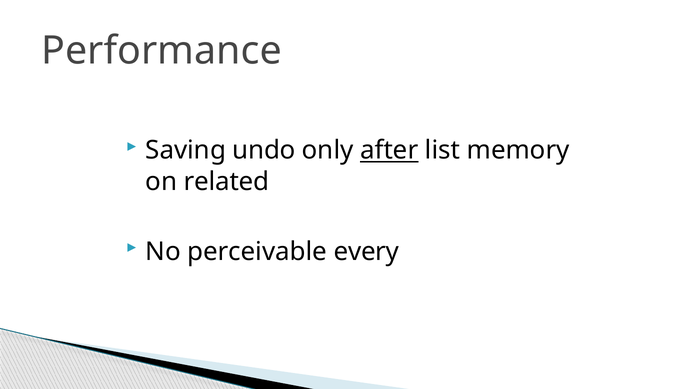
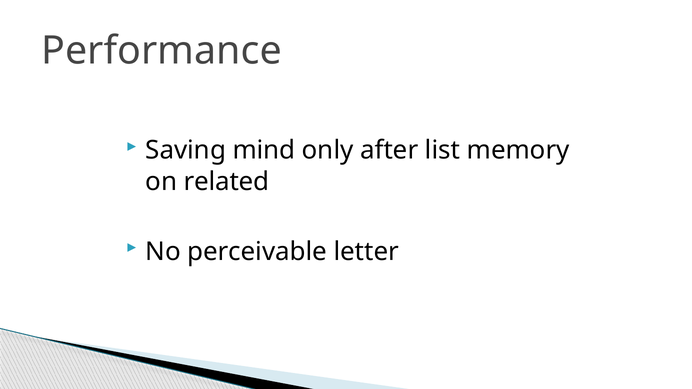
undo: undo -> mind
after underline: present -> none
every: every -> letter
